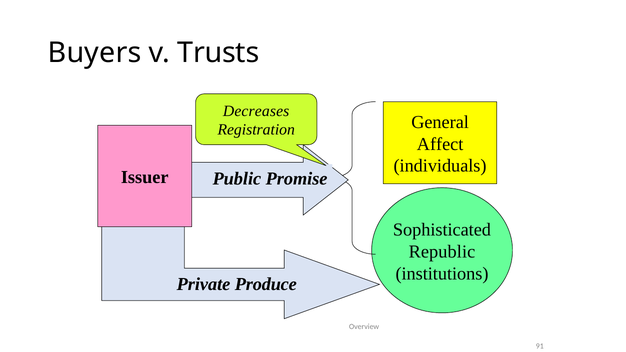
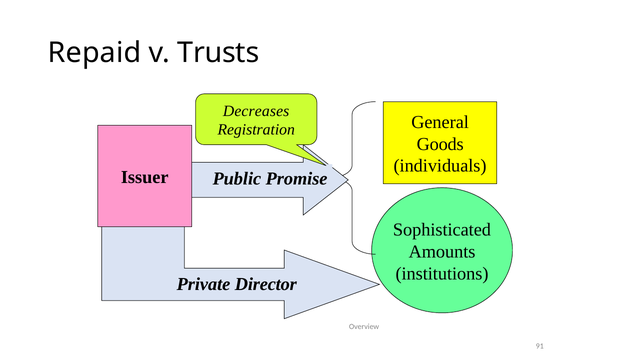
Buyers: Buyers -> Repaid
Affect: Affect -> Goods
Republic: Republic -> Amounts
Produce: Produce -> Director
